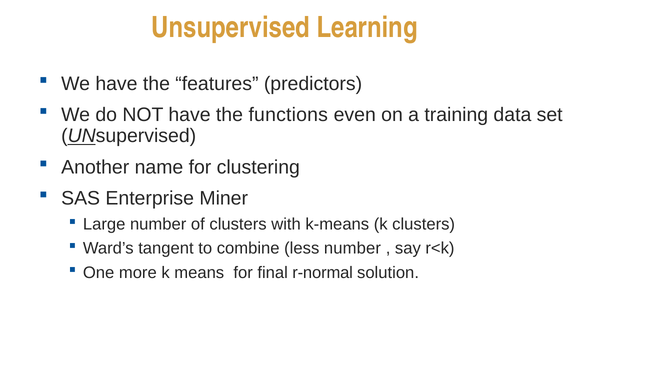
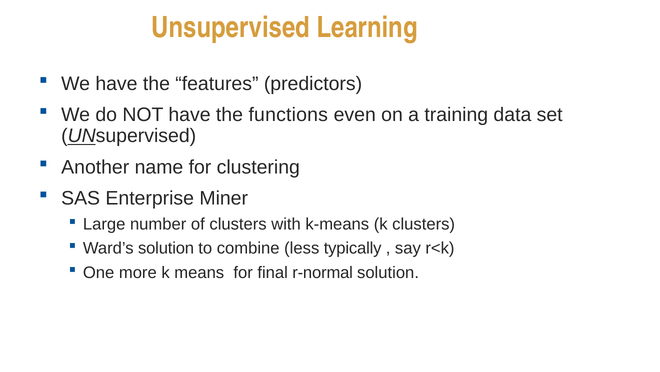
Ward’s tangent: tangent -> solution
less number: number -> typically
